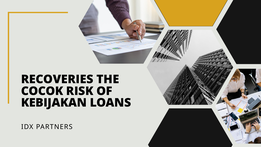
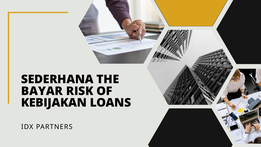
RECOVERIES: RECOVERIES -> SEDERHANA
COCOK: COCOK -> BAYAR
